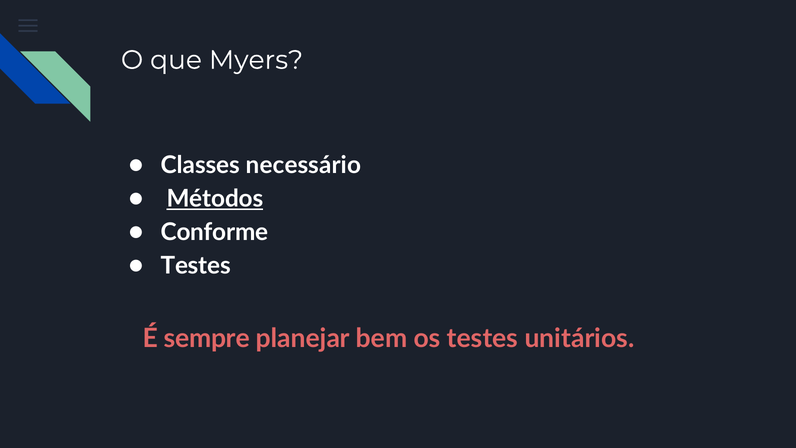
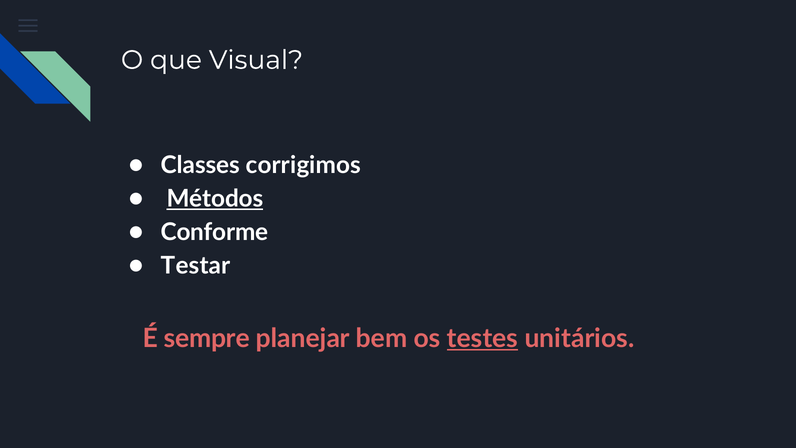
Myers: Myers -> Visual
necessário: necessário -> corrigimos
Testes at (196, 266): Testes -> Testar
testes at (483, 338) underline: none -> present
